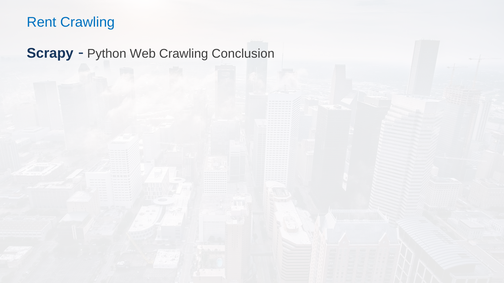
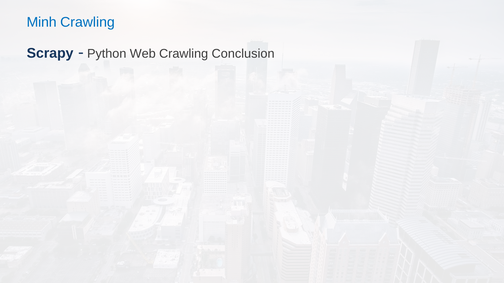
Rent: Rent -> Minh
